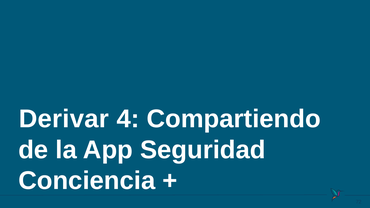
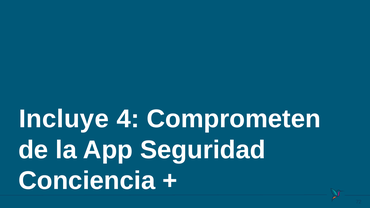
Derivar: Derivar -> Incluye
Compartiendo: Compartiendo -> Comprometen
